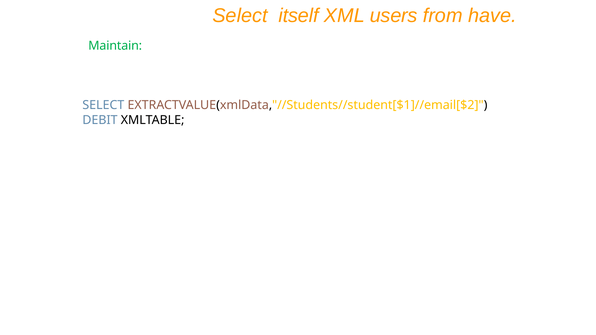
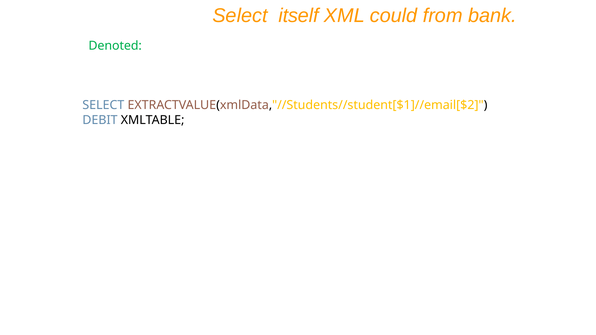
users: users -> could
have: have -> bank
Maintain: Maintain -> Denoted
